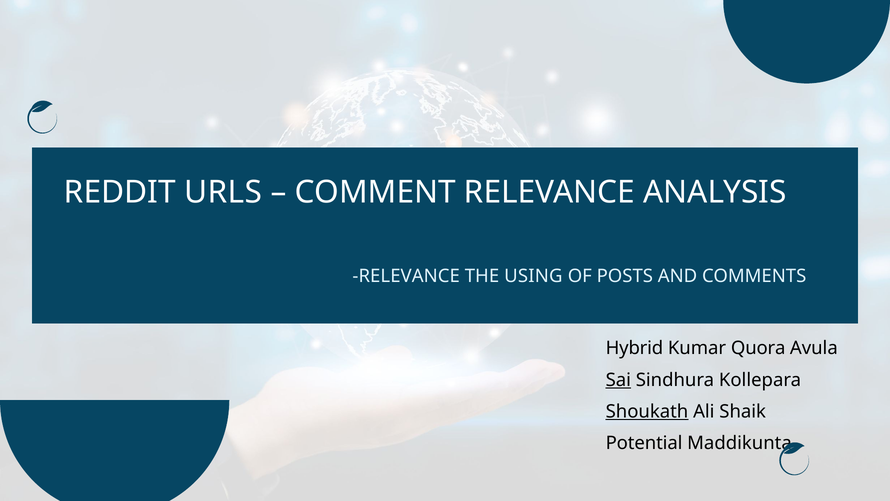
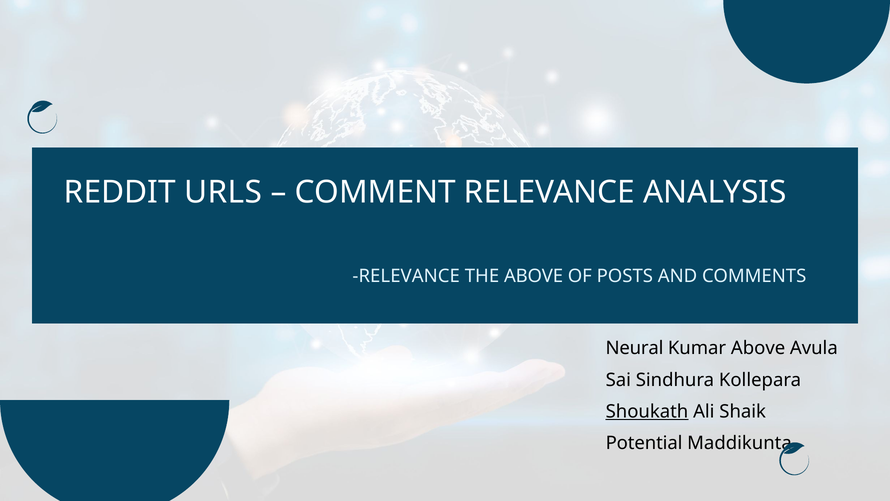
THE USING: USING -> ABOVE
Hybrid: Hybrid -> Neural
Kumar Quora: Quora -> Above
Sai underline: present -> none
